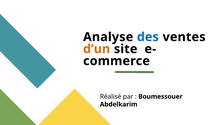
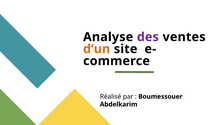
des colour: blue -> purple
